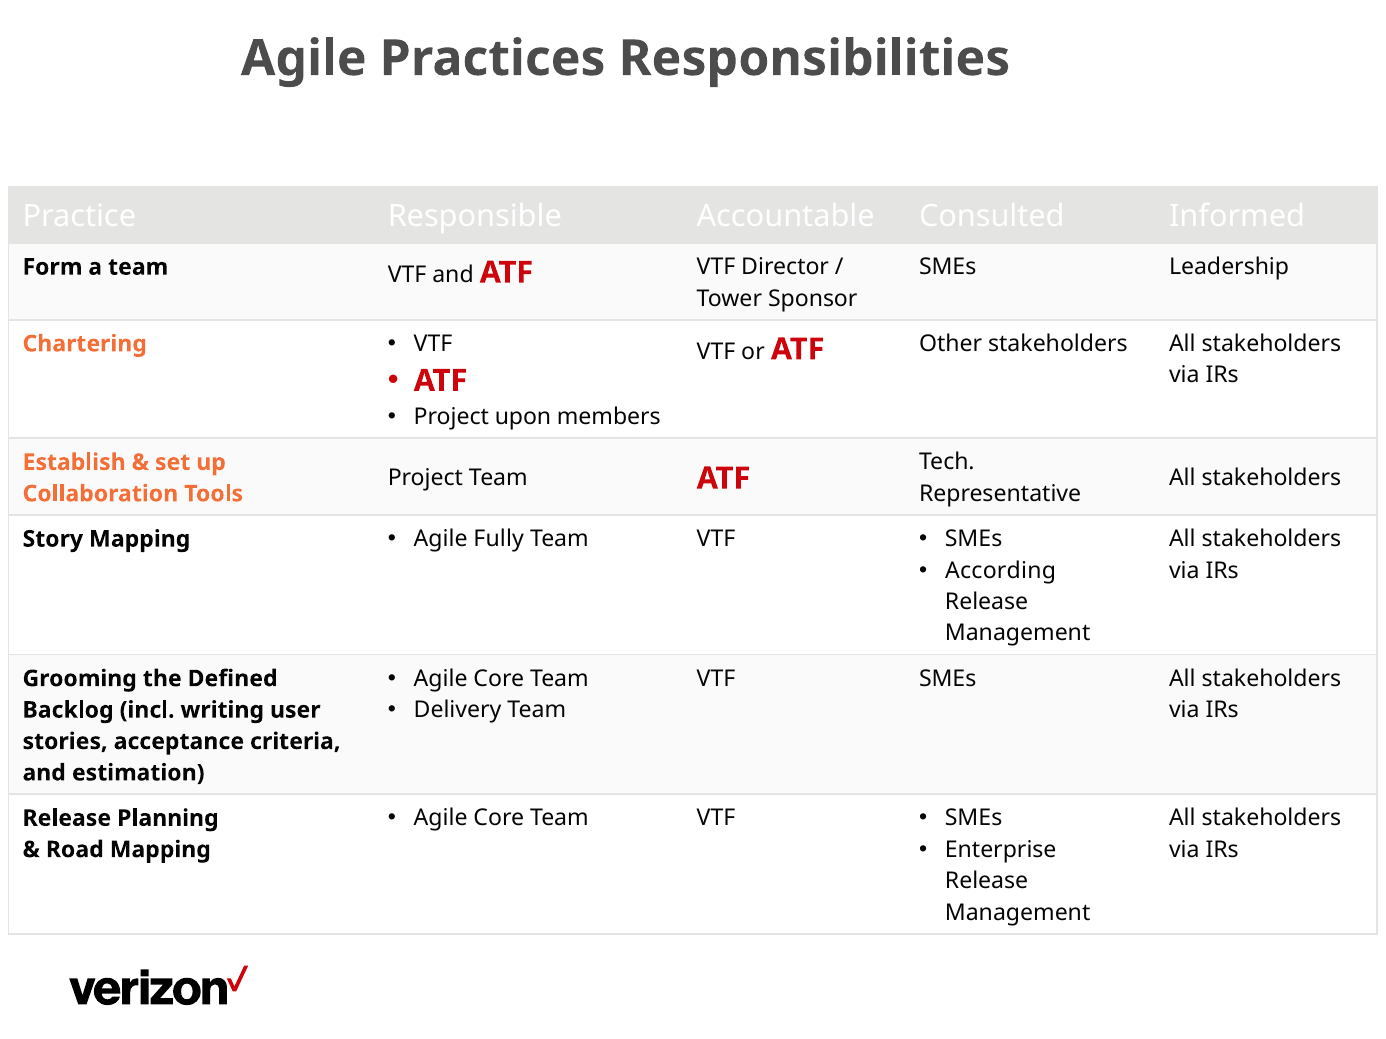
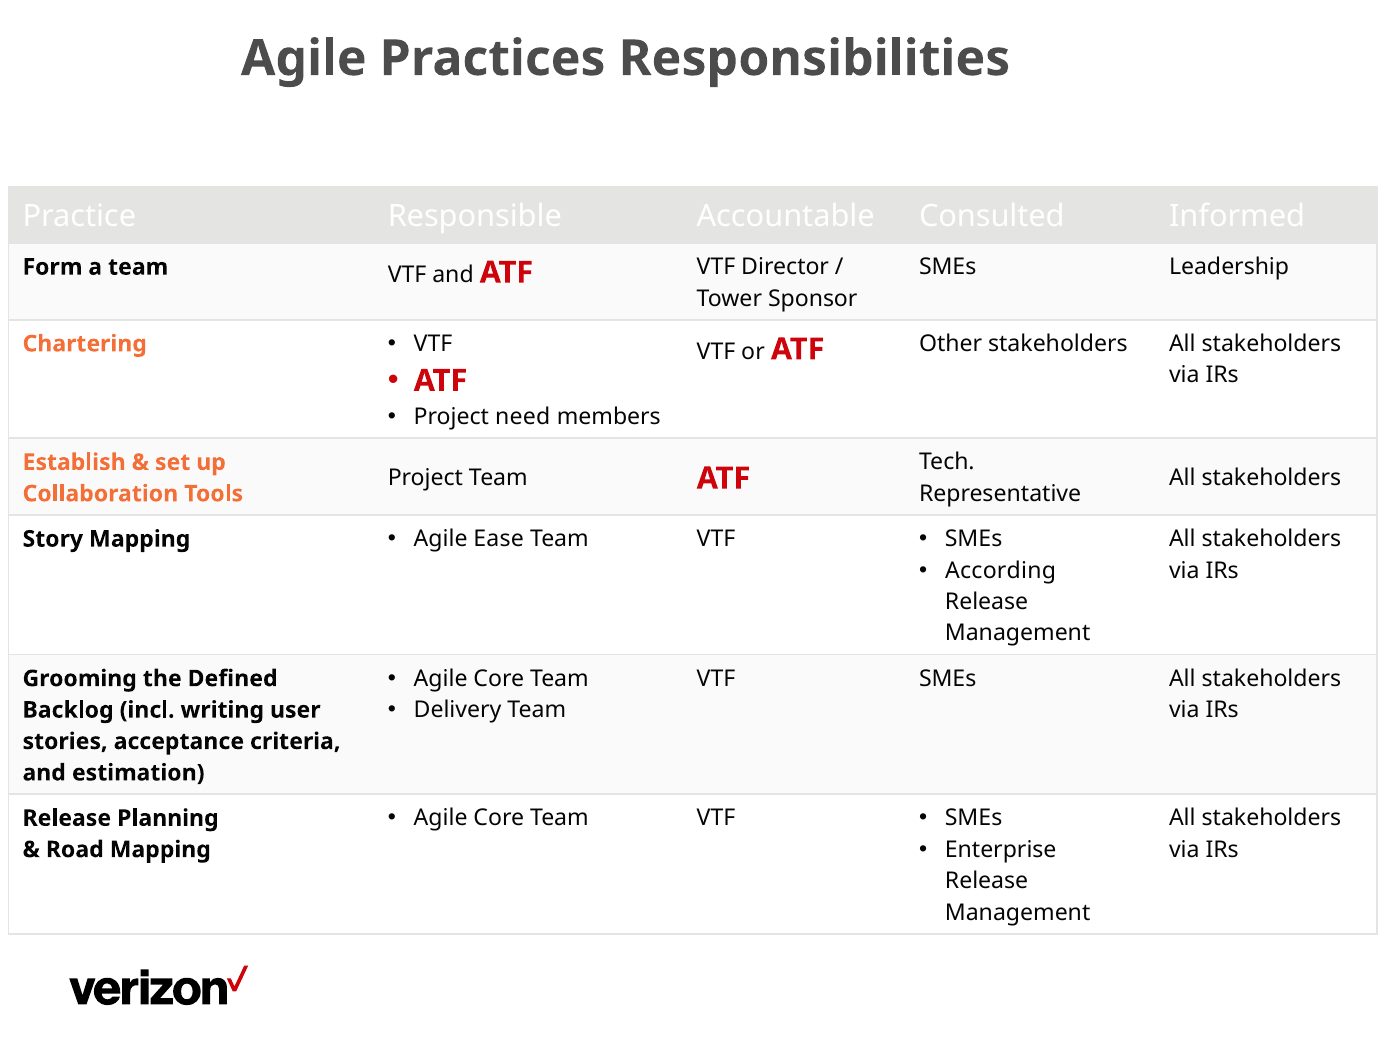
upon: upon -> need
Fully: Fully -> Ease
